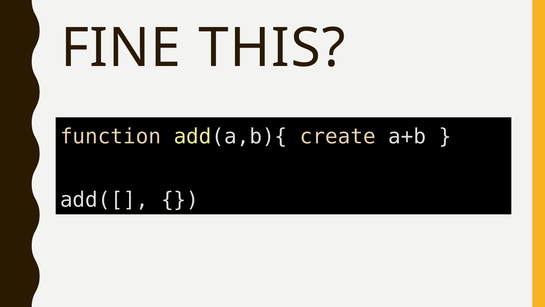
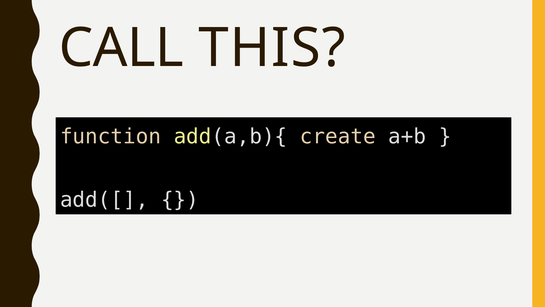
FINE: FINE -> CALL
